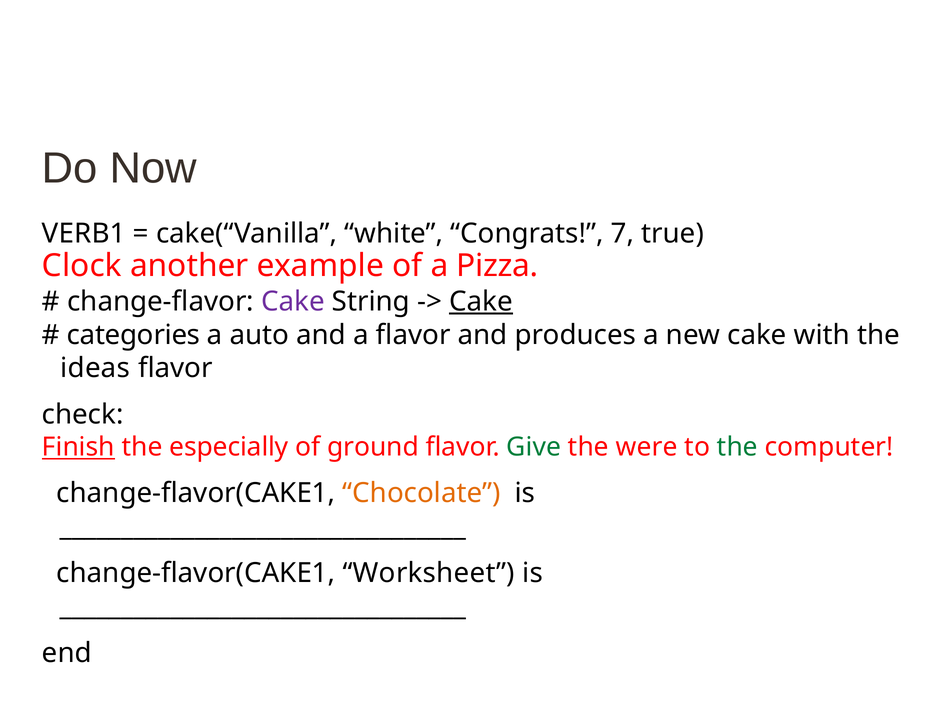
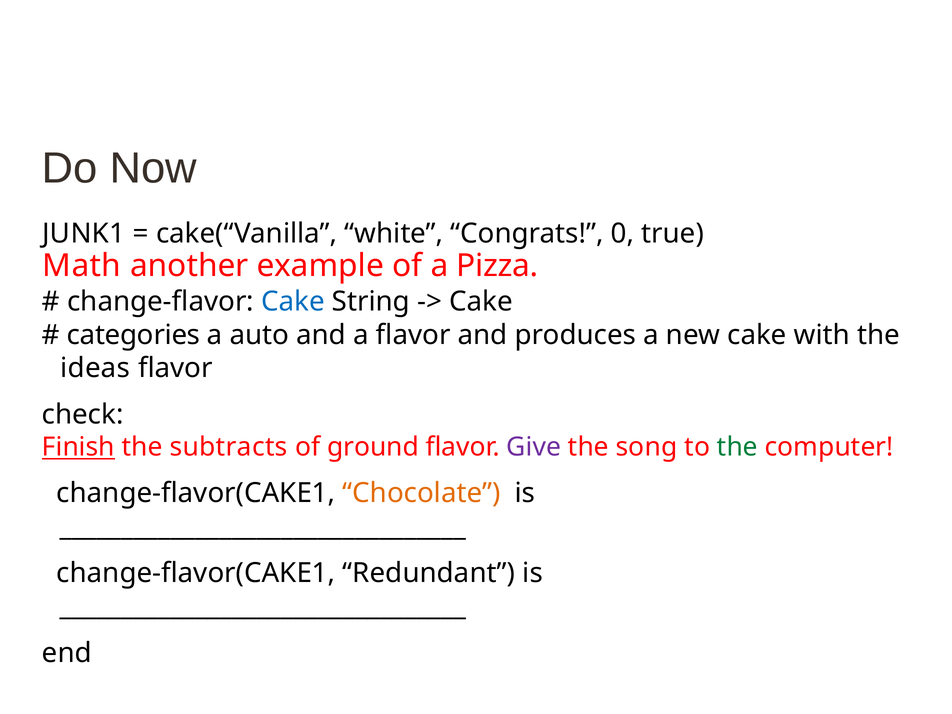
VERB1: VERB1 -> JUNK1
7: 7 -> 0
Clock: Clock -> Math
Cake at (293, 302) colour: purple -> blue
Cake at (481, 302) underline: present -> none
especially: especially -> subtracts
Give colour: green -> purple
were: were -> song
Worksheet: Worksheet -> Redundant
